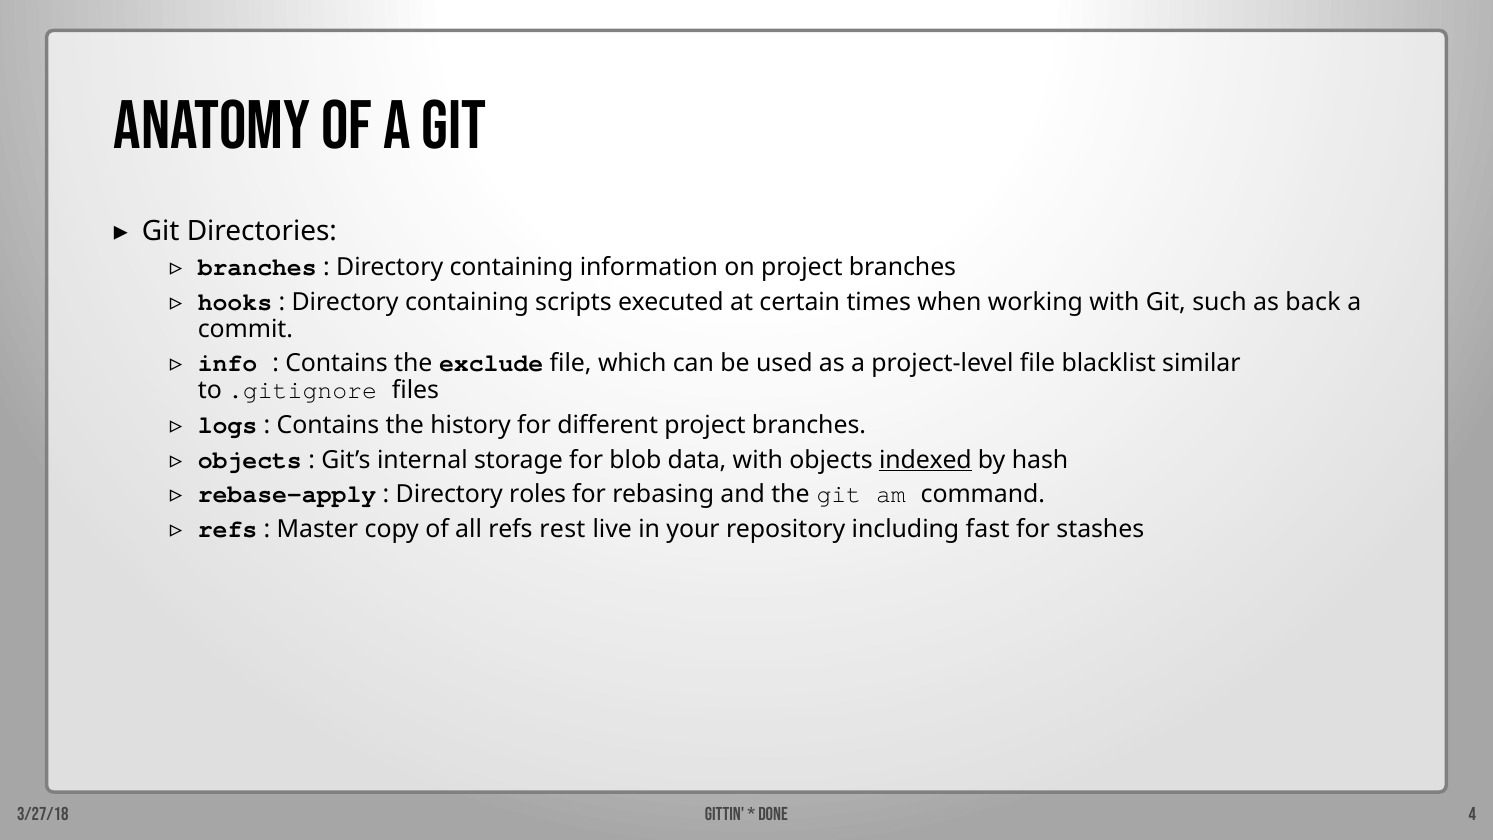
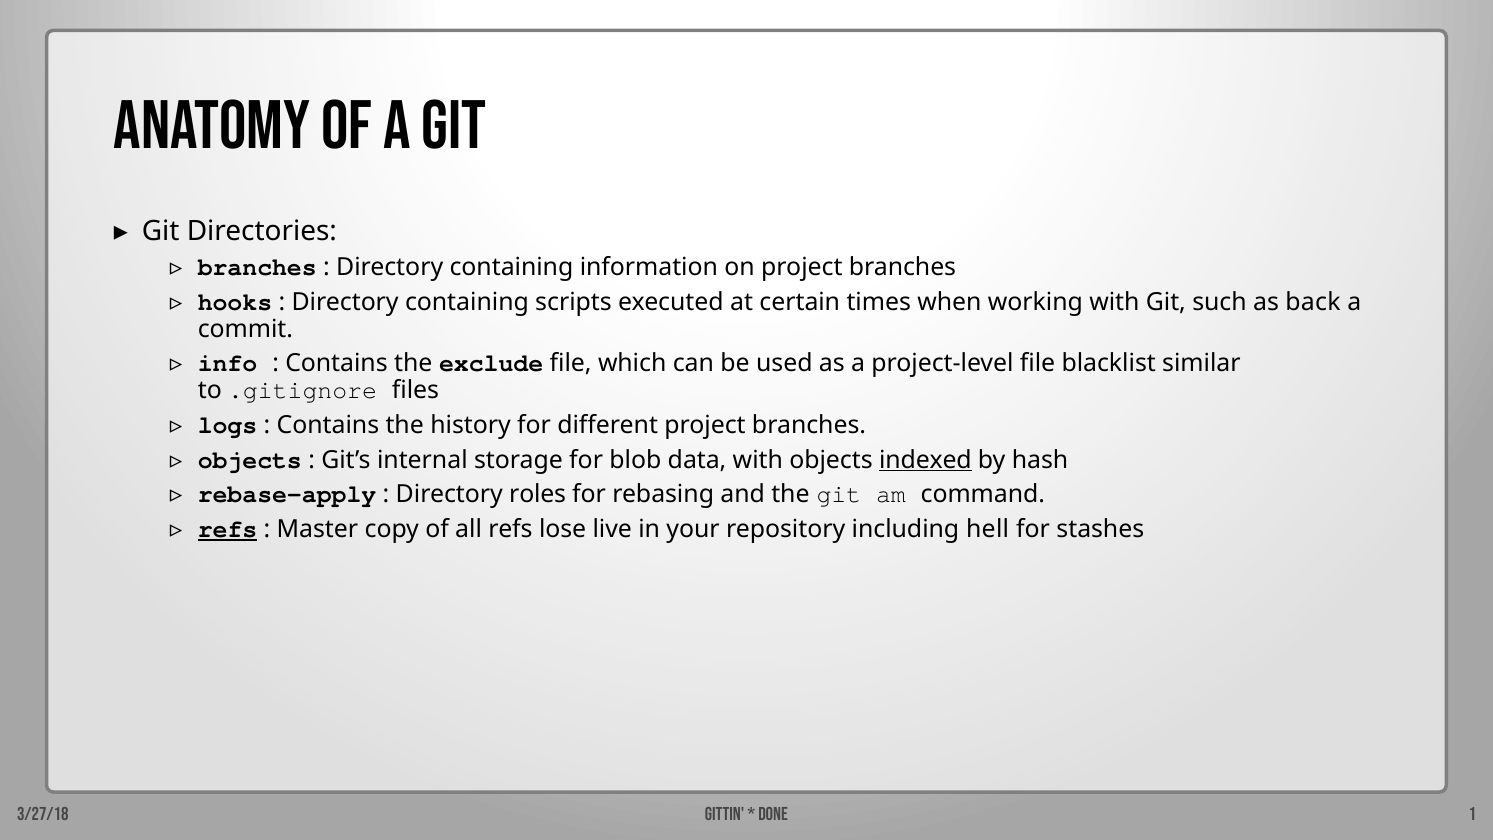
refs at (228, 529) underline: none -> present
rest: rest -> lose
fast: fast -> hell
4: 4 -> 1
